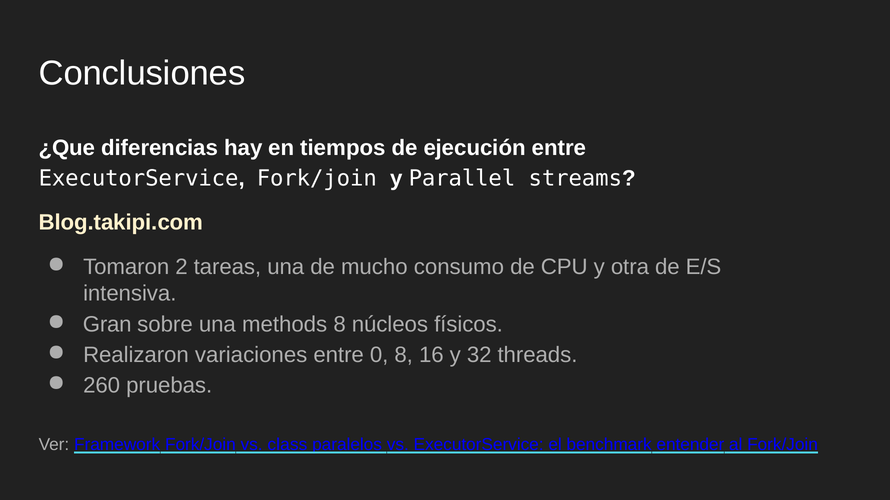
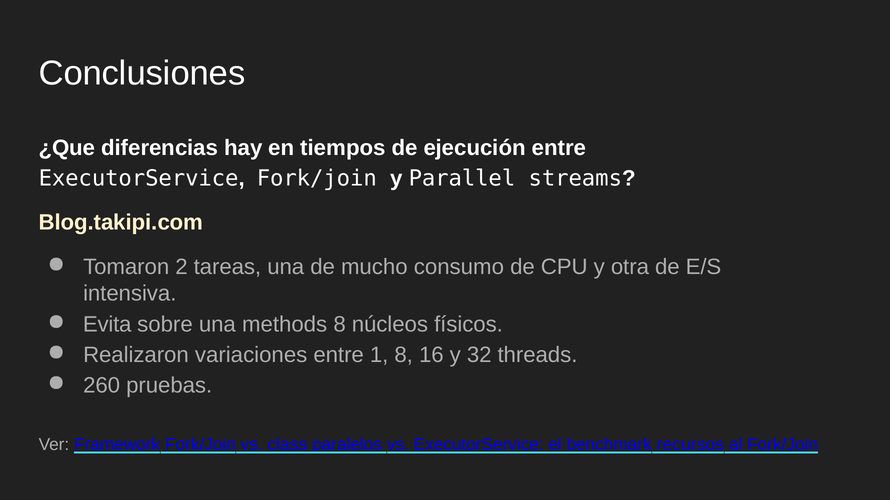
Gran: Gran -> Evita
0: 0 -> 1
entender: entender -> recursos
